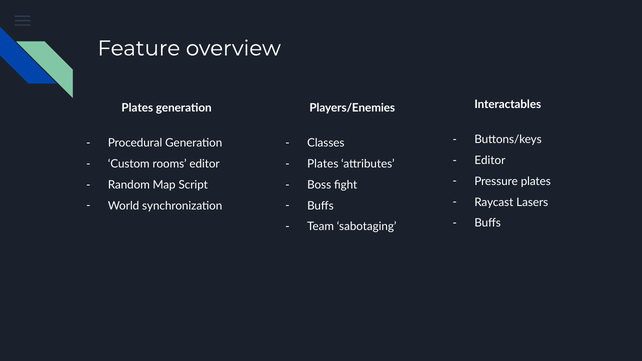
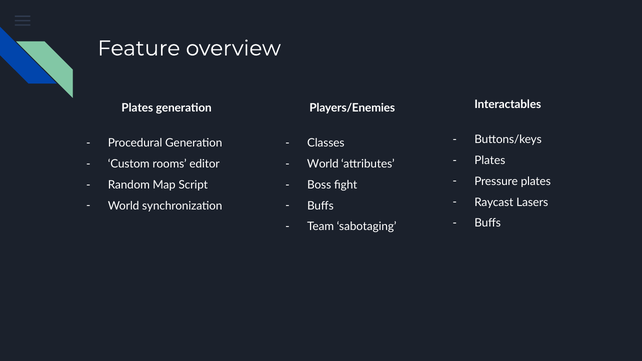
Editor at (490, 161): Editor -> Plates
Plates at (323, 164): Plates -> World
